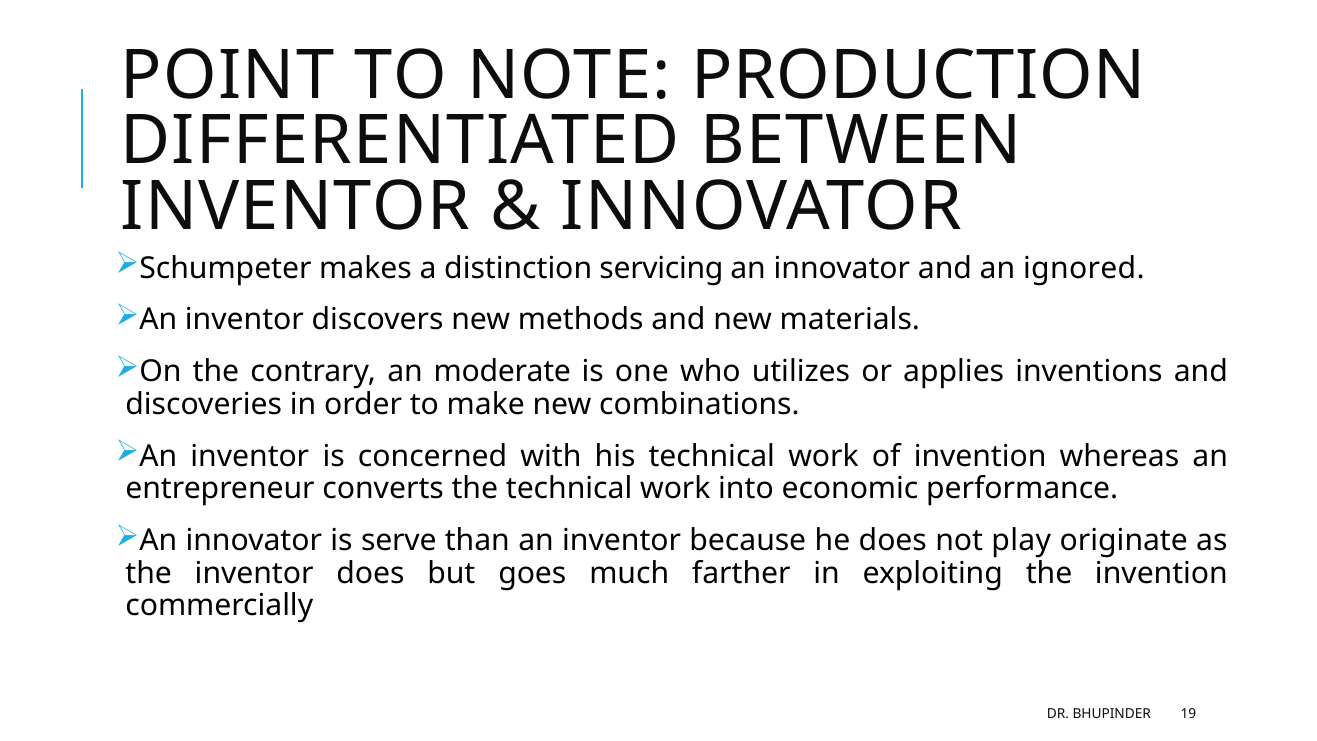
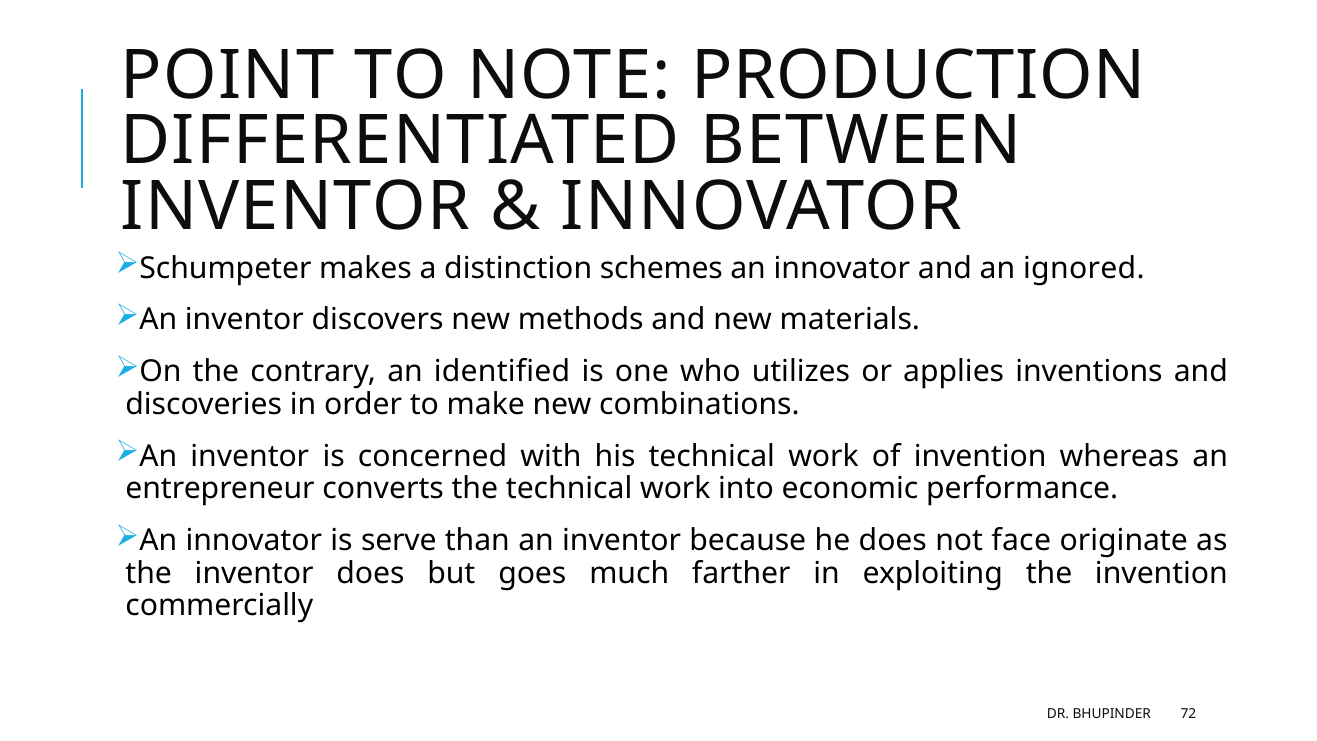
servicing: servicing -> schemes
moderate: moderate -> identified
play: play -> face
19: 19 -> 72
